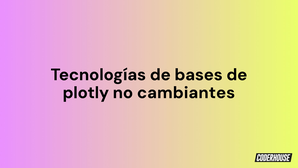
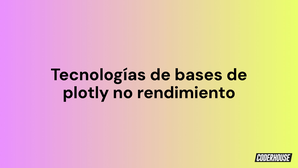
cambiantes: cambiantes -> rendimiento
